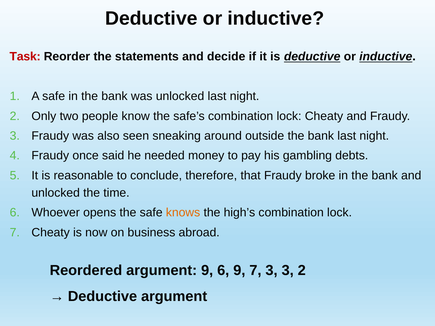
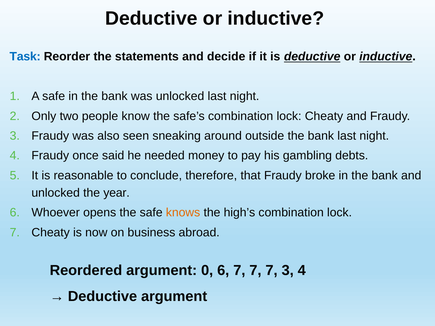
Task colour: red -> blue
time: time -> year
argument 9: 9 -> 0
6 9: 9 -> 7
3 at (272, 271): 3 -> 7
3 2: 2 -> 4
